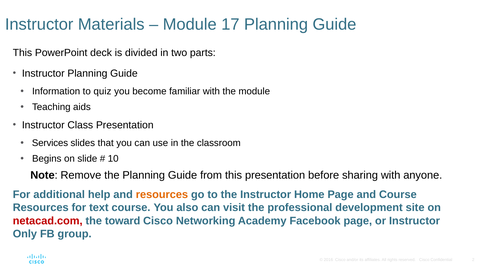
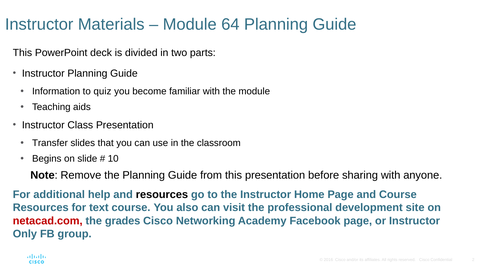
17: 17 -> 64
Services: Services -> Transfer
resources at (162, 195) colour: orange -> black
toward: toward -> grades
